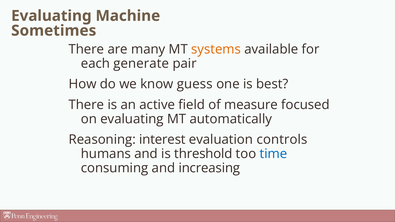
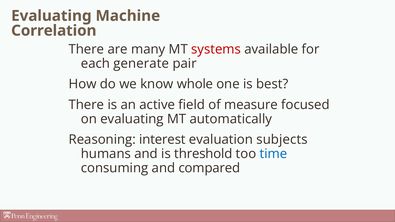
Sometimes: Sometimes -> Correlation
systems colour: orange -> red
guess: guess -> whole
controls: controls -> subjects
increasing: increasing -> compared
